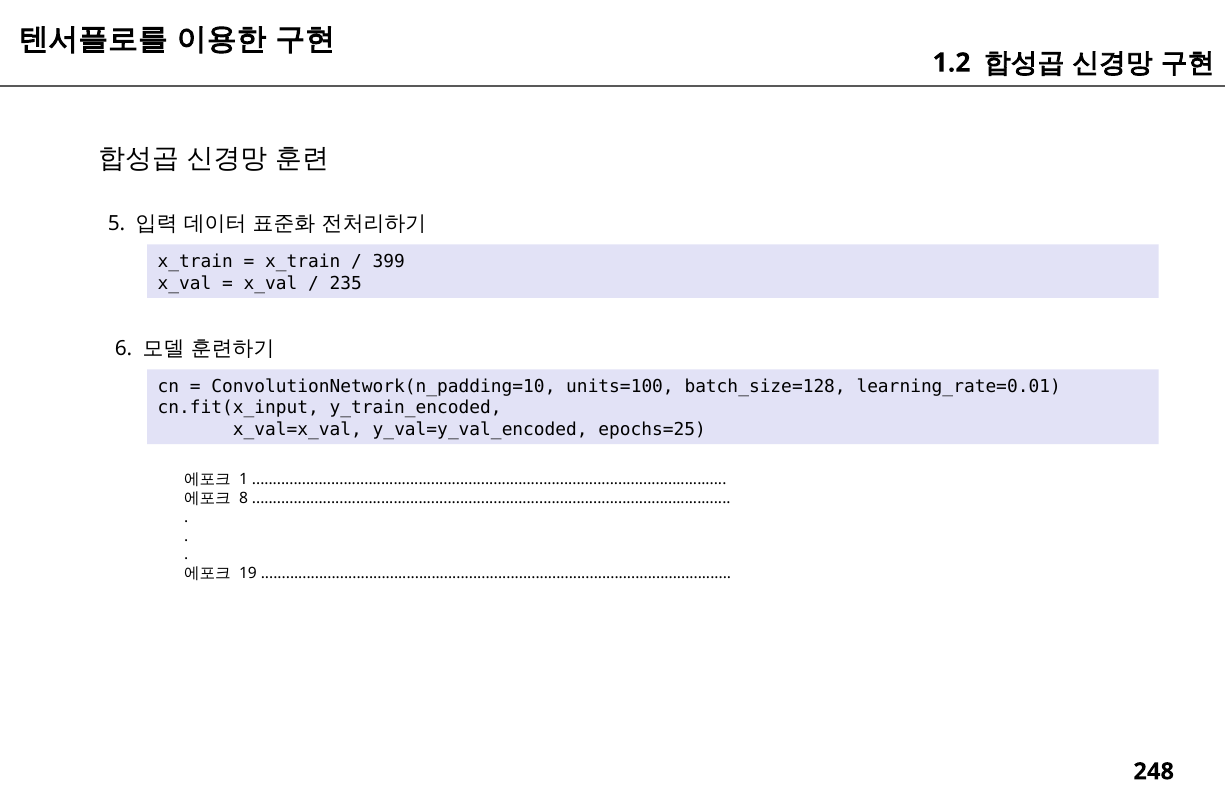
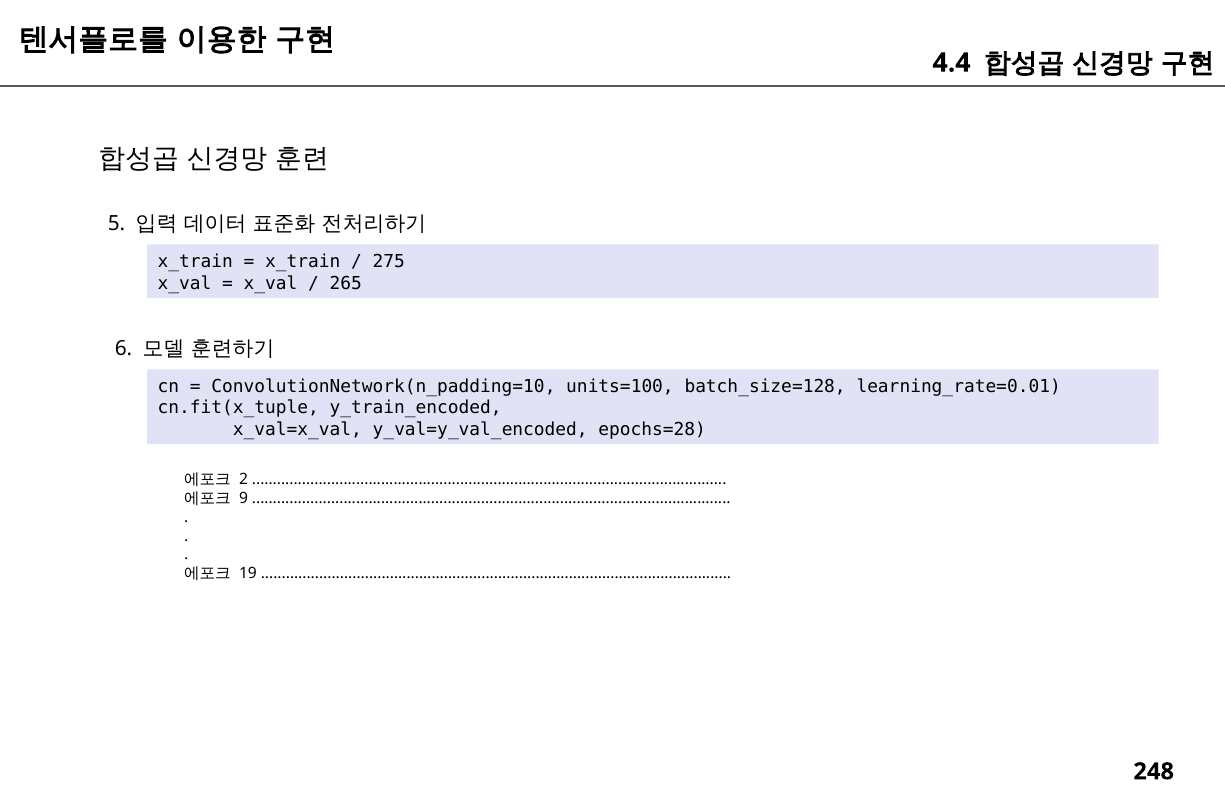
1.2: 1.2 -> 4.4
399: 399 -> 275
235: 235 -> 265
cn.fit(x_input: cn.fit(x_input -> cn.fit(x_tuple
epochs=25: epochs=25 -> epochs=28
1: 1 -> 2
8: 8 -> 9
